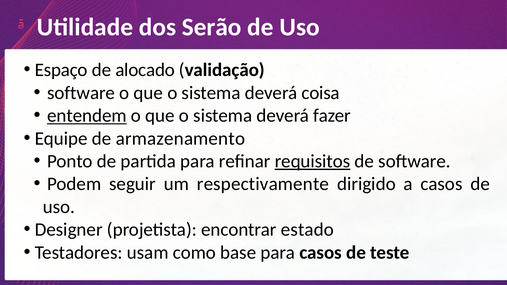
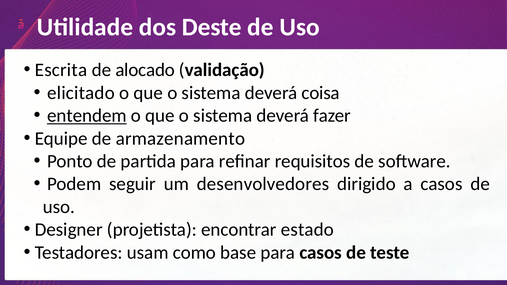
Serão: Serão -> Deste
Espaço: Espaço -> Escrita
software at (81, 93): software -> elicitado
requisitos underline: present -> none
respectivamente: respectivamente -> desenvolvedores
